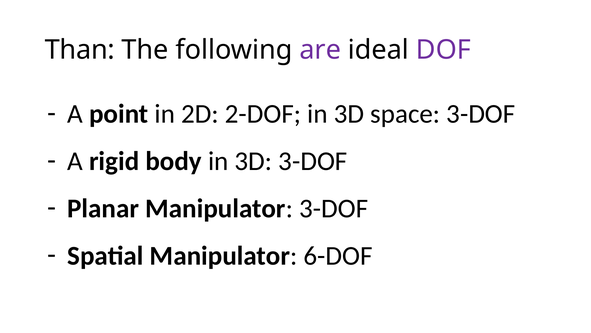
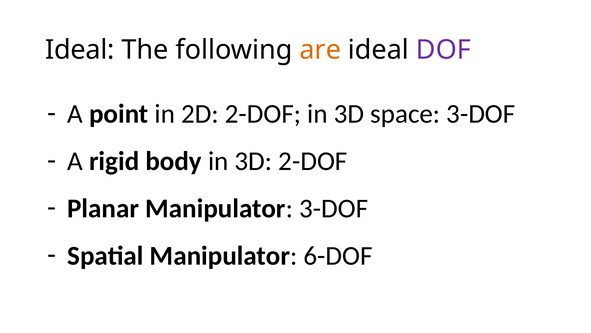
Than at (80, 50): Than -> Ideal
are colour: purple -> orange
3D 3-DOF: 3-DOF -> 2-DOF
